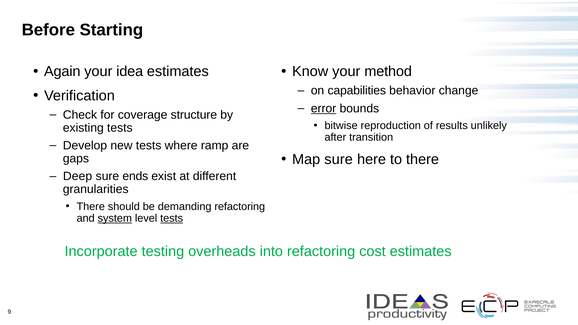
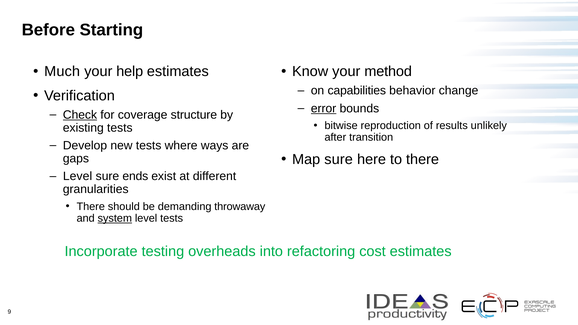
Again: Again -> Much
idea: idea -> help
Check underline: none -> present
ramp: ramp -> ways
Deep at (78, 176): Deep -> Level
demanding refactoring: refactoring -> throwaway
tests at (172, 218) underline: present -> none
